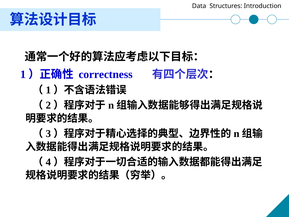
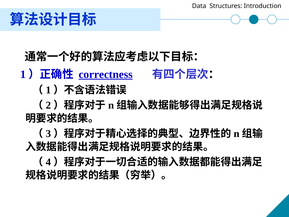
correctness underline: none -> present
